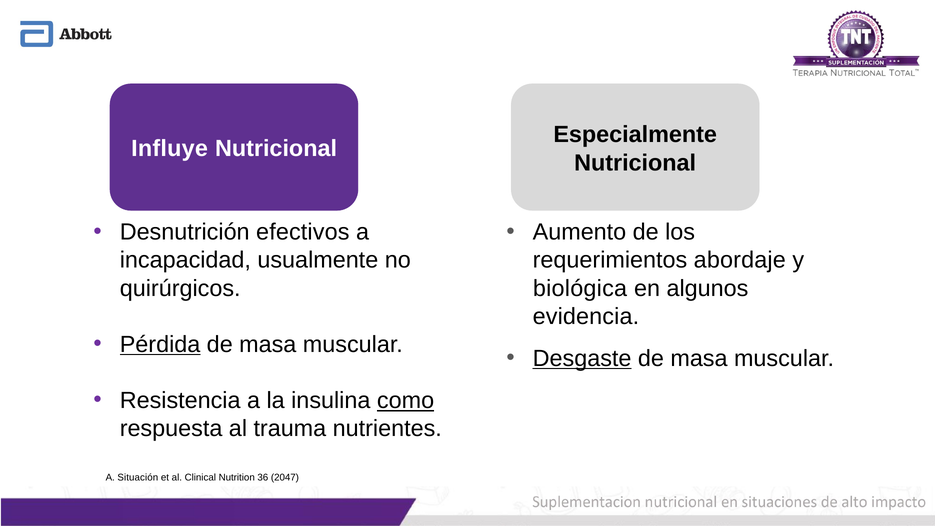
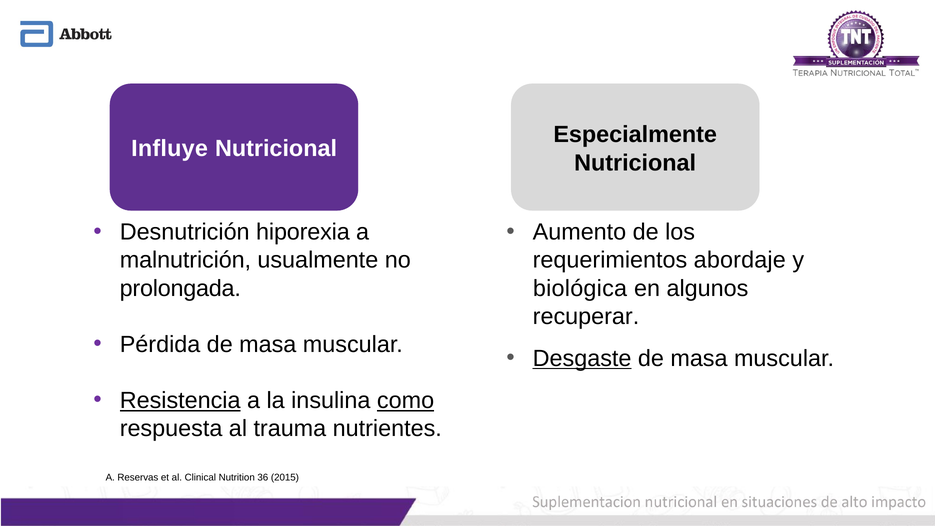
efectivos: efectivos -> hiporexia
incapacidad: incapacidad -> malnutrición
quirúrgicos: quirúrgicos -> prolongada
evidencia: evidencia -> recuperar
Pérdida underline: present -> none
Resistencia underline: none -> present
Situación: Situación -> Reservas
2047: 2047 -> 2015
